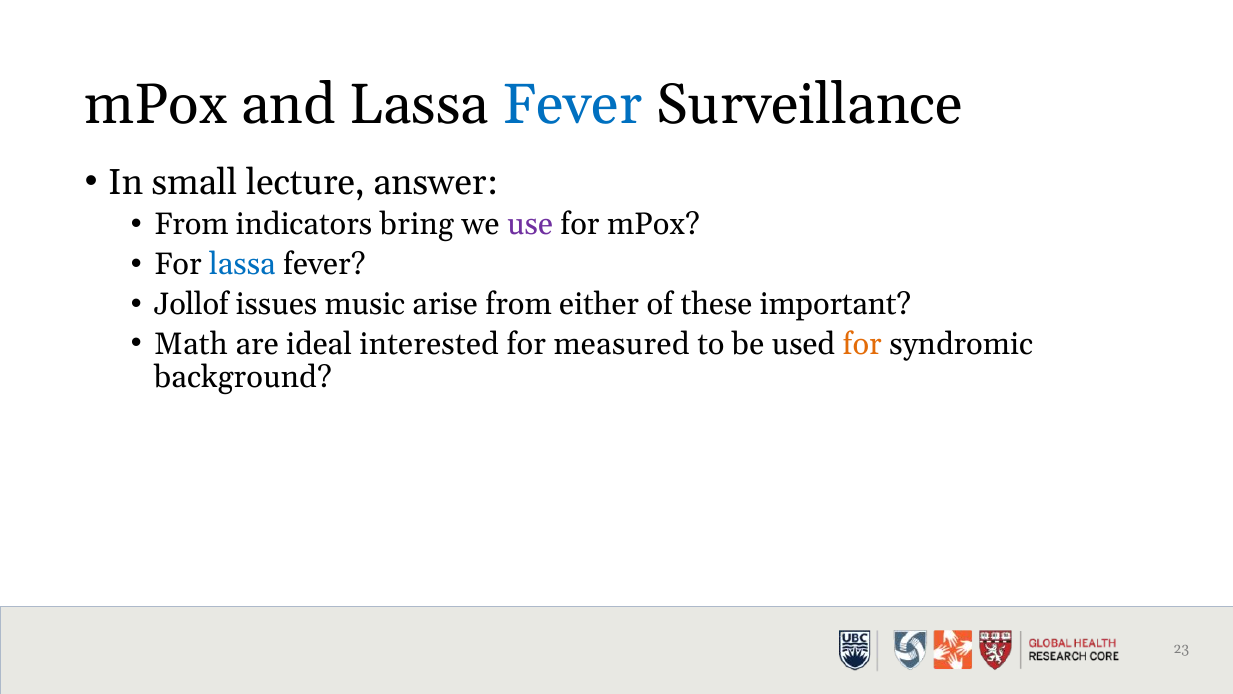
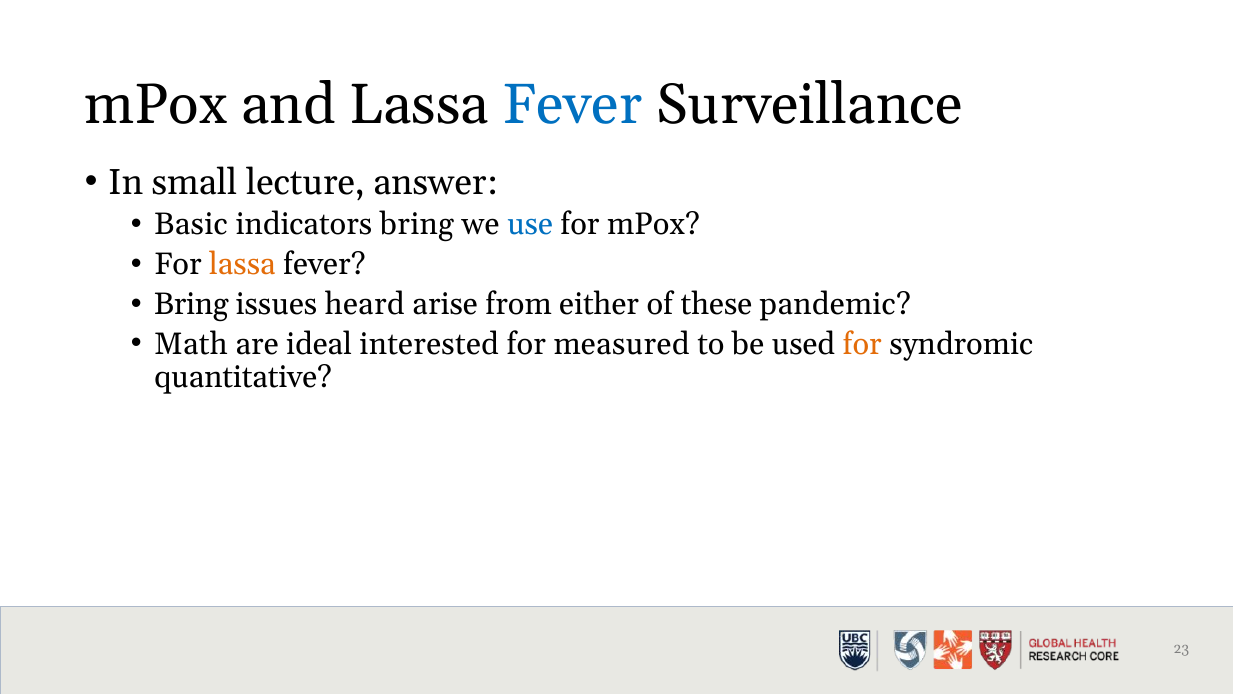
From at (191, 225): From -> Basic
use colour: purple -> blue
lassa at (242, 264) colour: blue -> orange
Jollof at (191, 304): Jollof -> Bring
music: music -> heard
important: important -> pandemic
background: background -> quantitative
